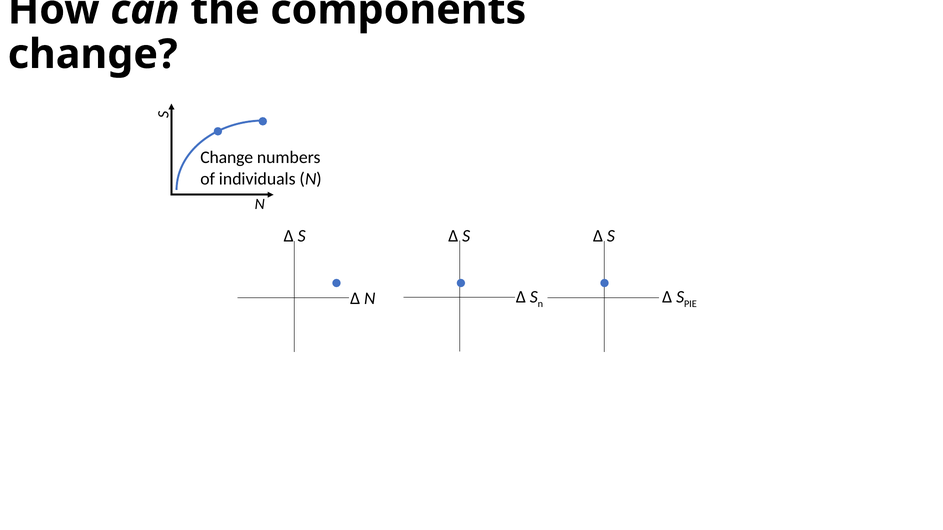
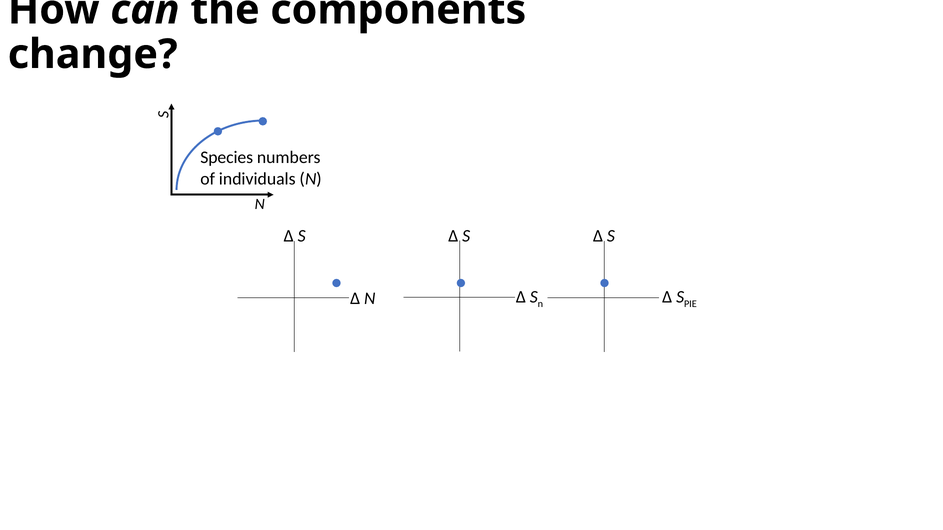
Change at (227, 158): Change -> Species
